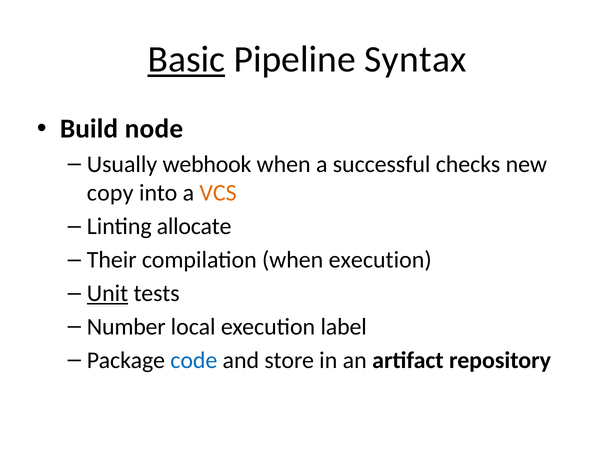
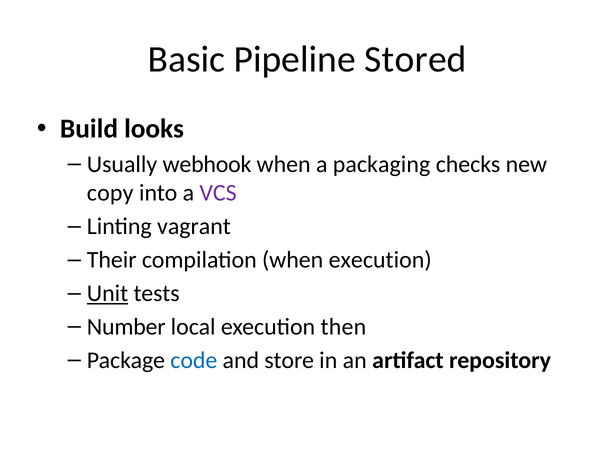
Basic underline: present -> none
Syntax: Syntax -> Stored
node: node -> looks
successful: successful -> packaging
VCS colour: orange -> purple
allocate: allocate -> vagrant
label: label -> then
